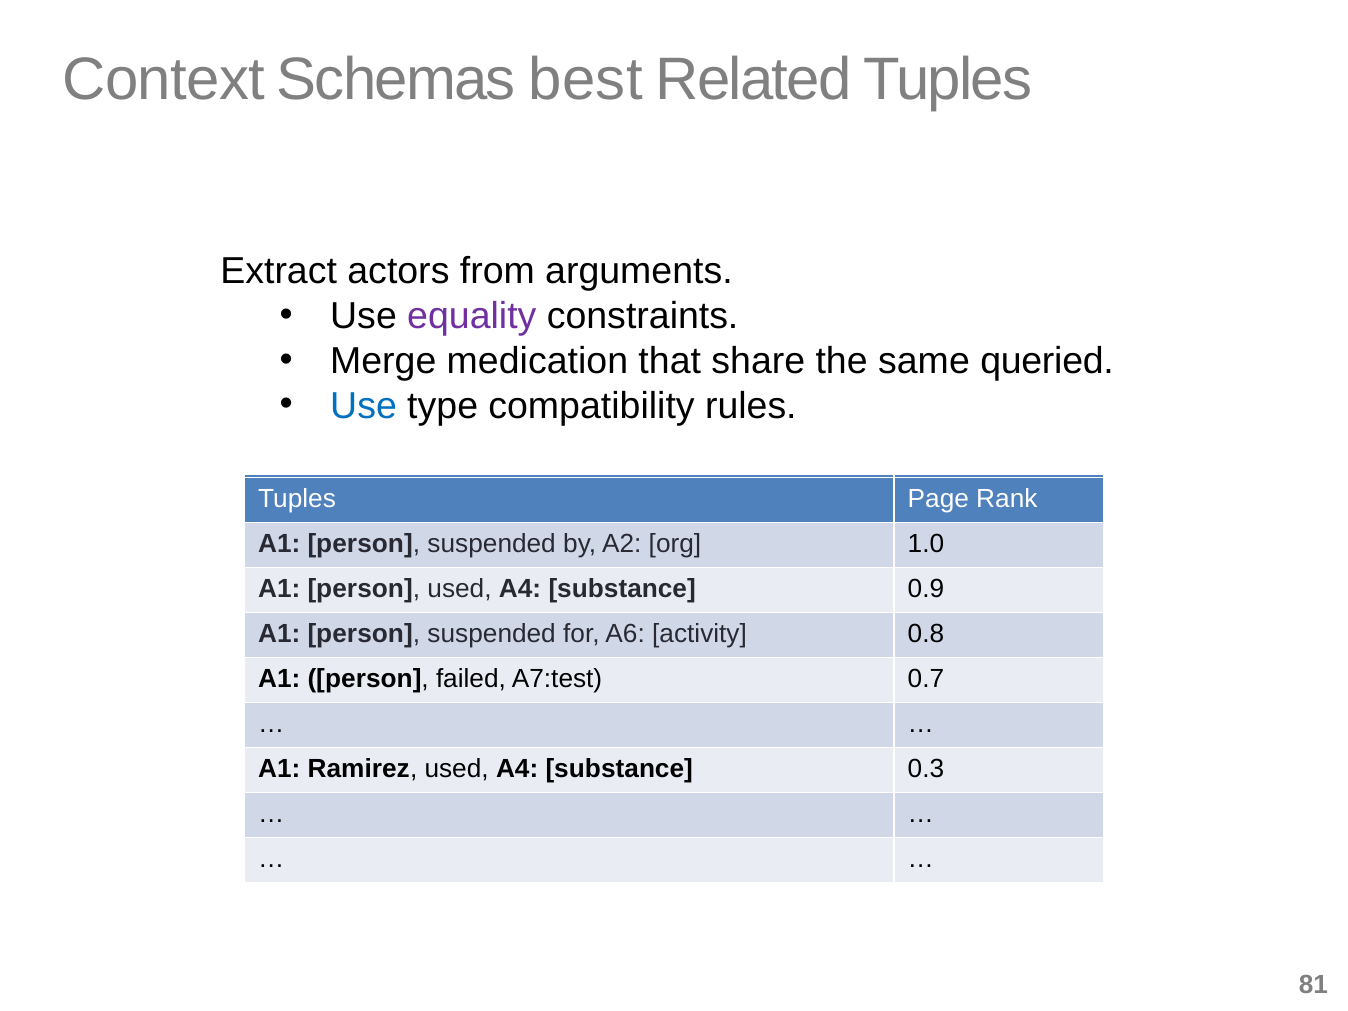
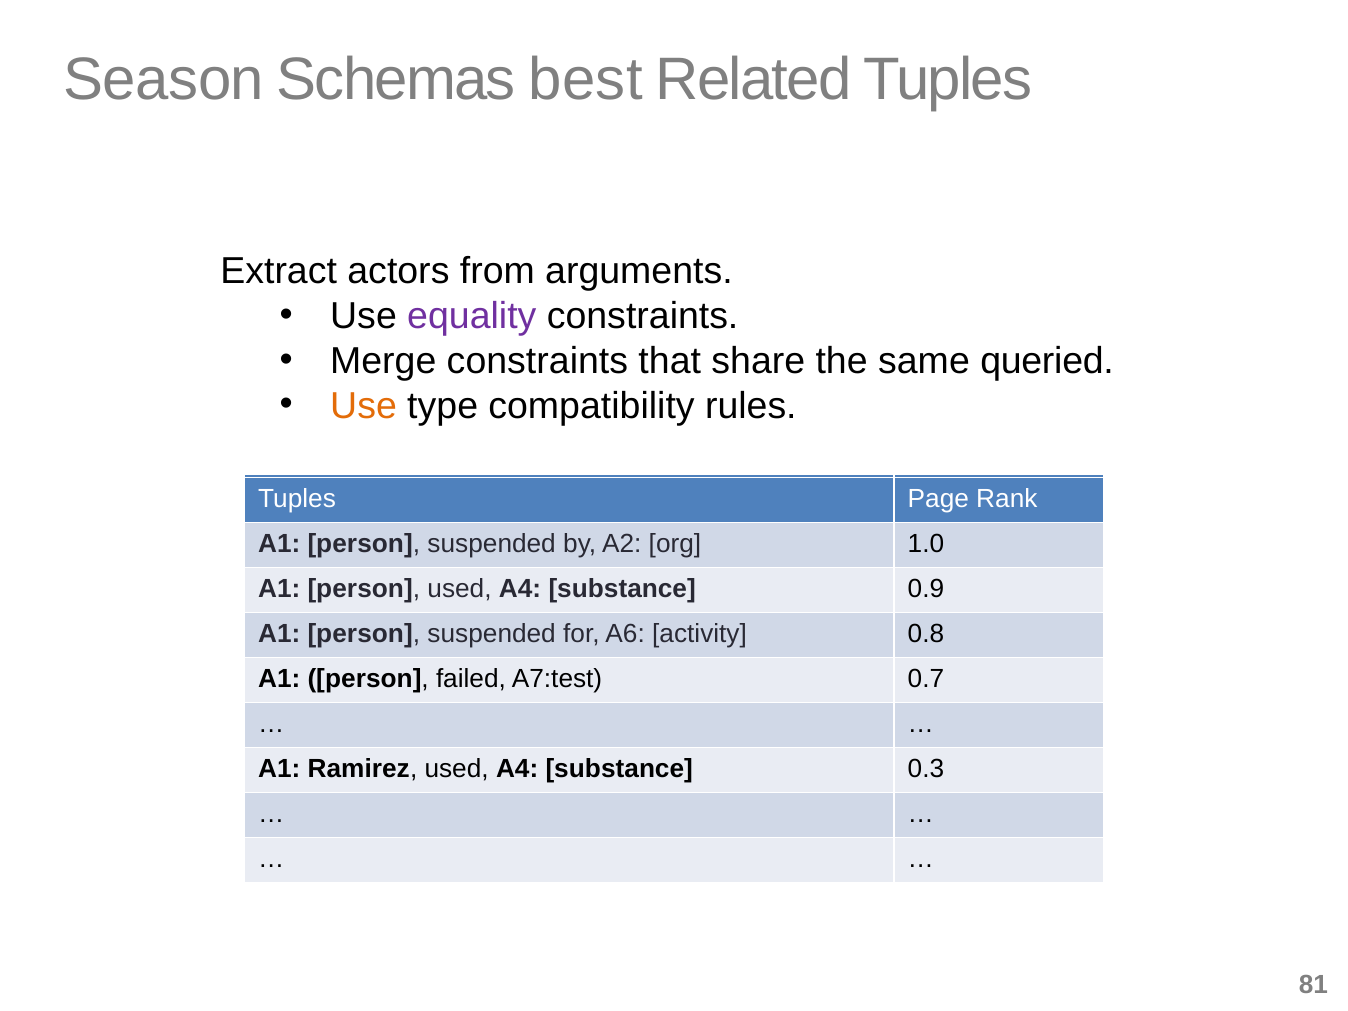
Context: Context -> Season
Merge medication: medication -> constraints
Use at (364, 406) colour: blue -> orange
